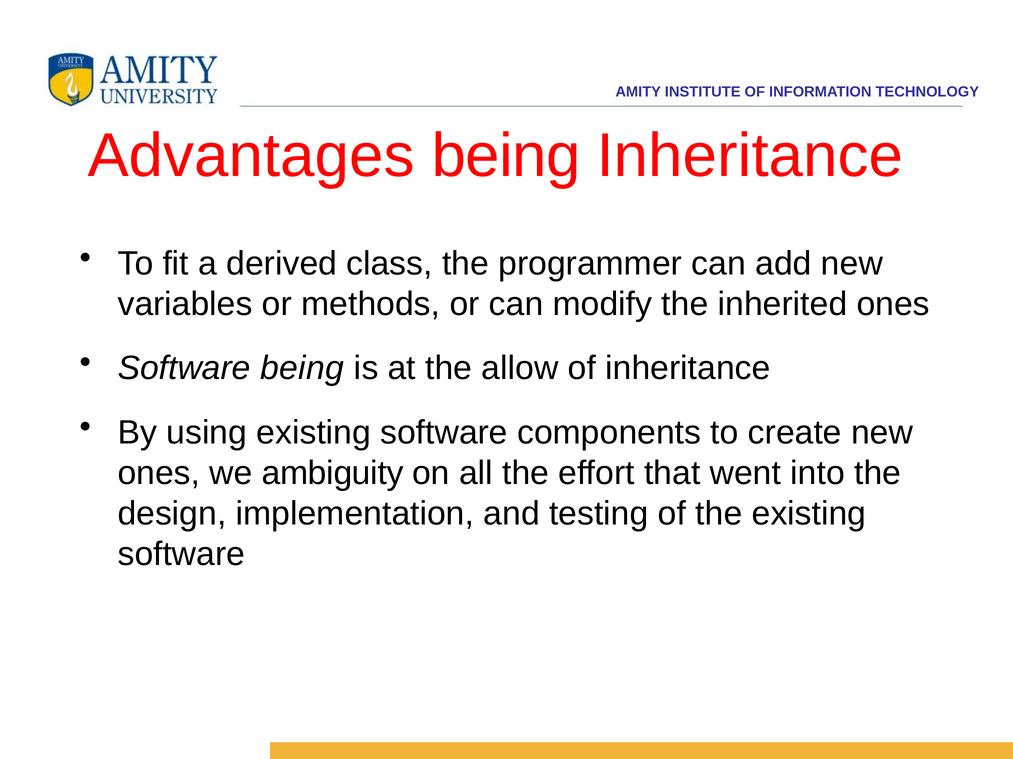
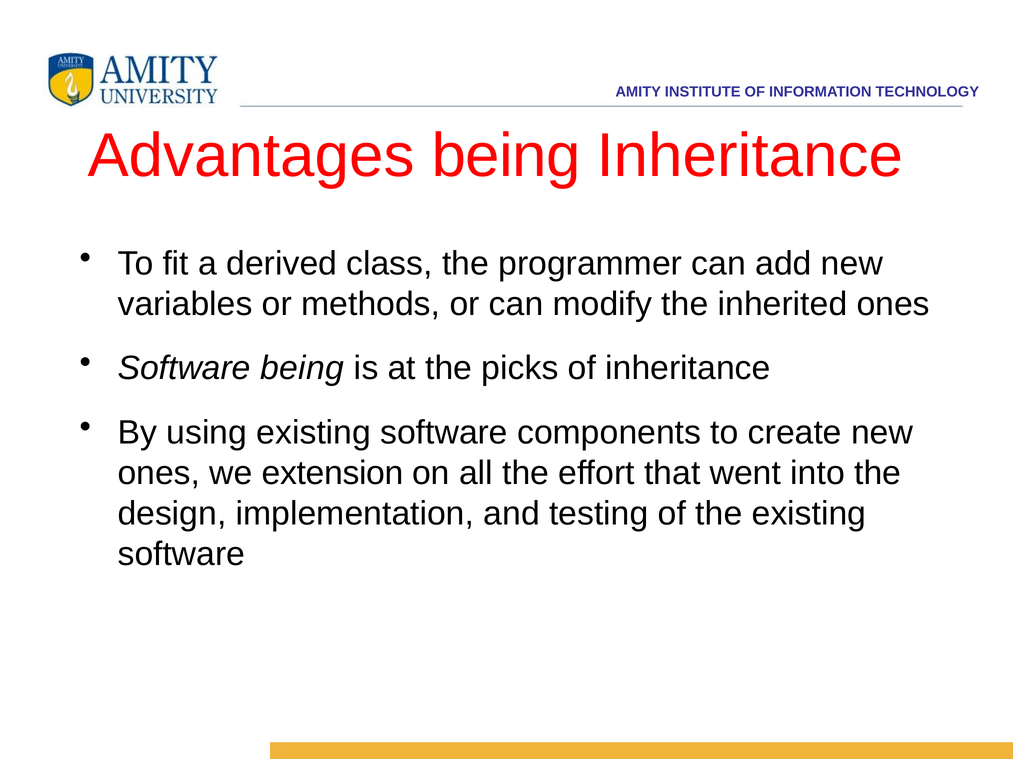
allow: allow -> picks
ambiguity: ambiguity -> extension
